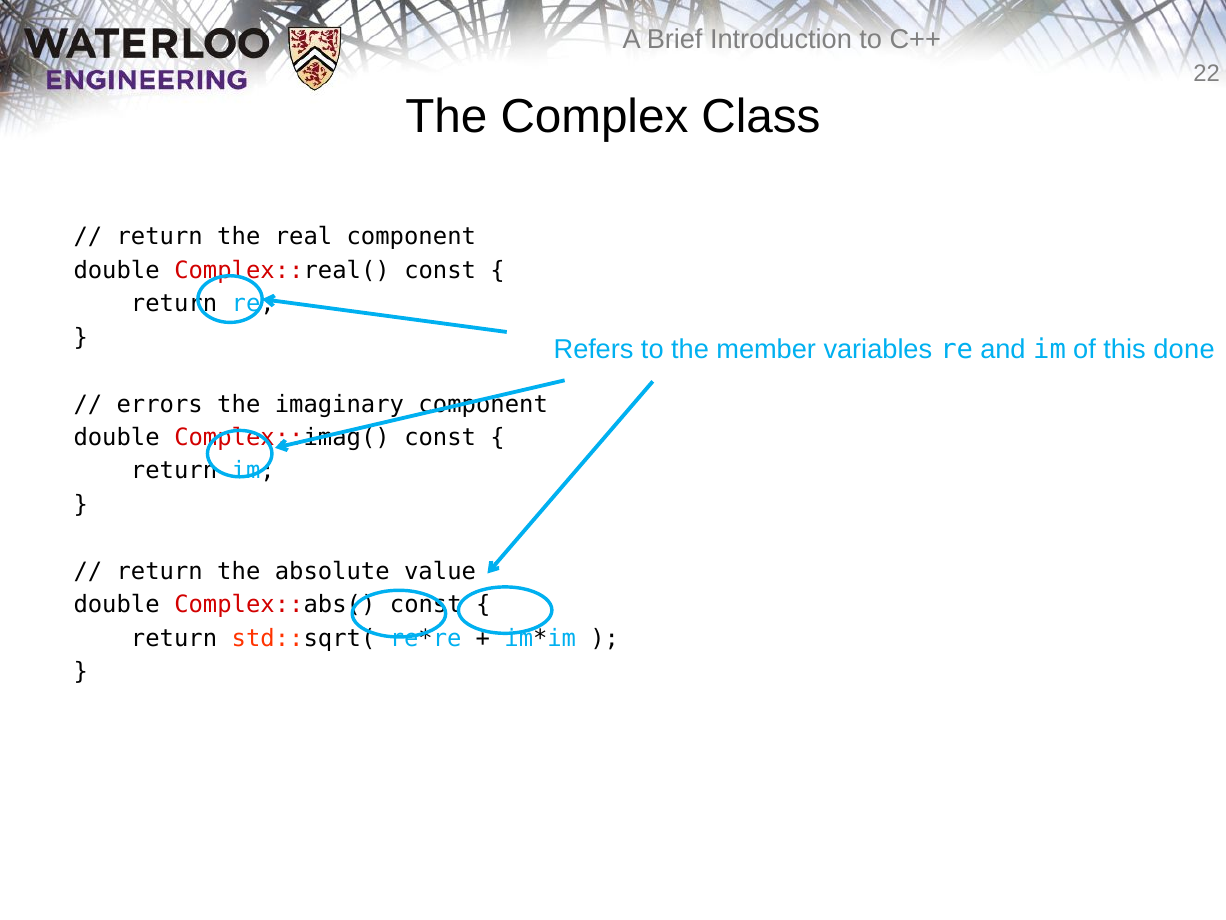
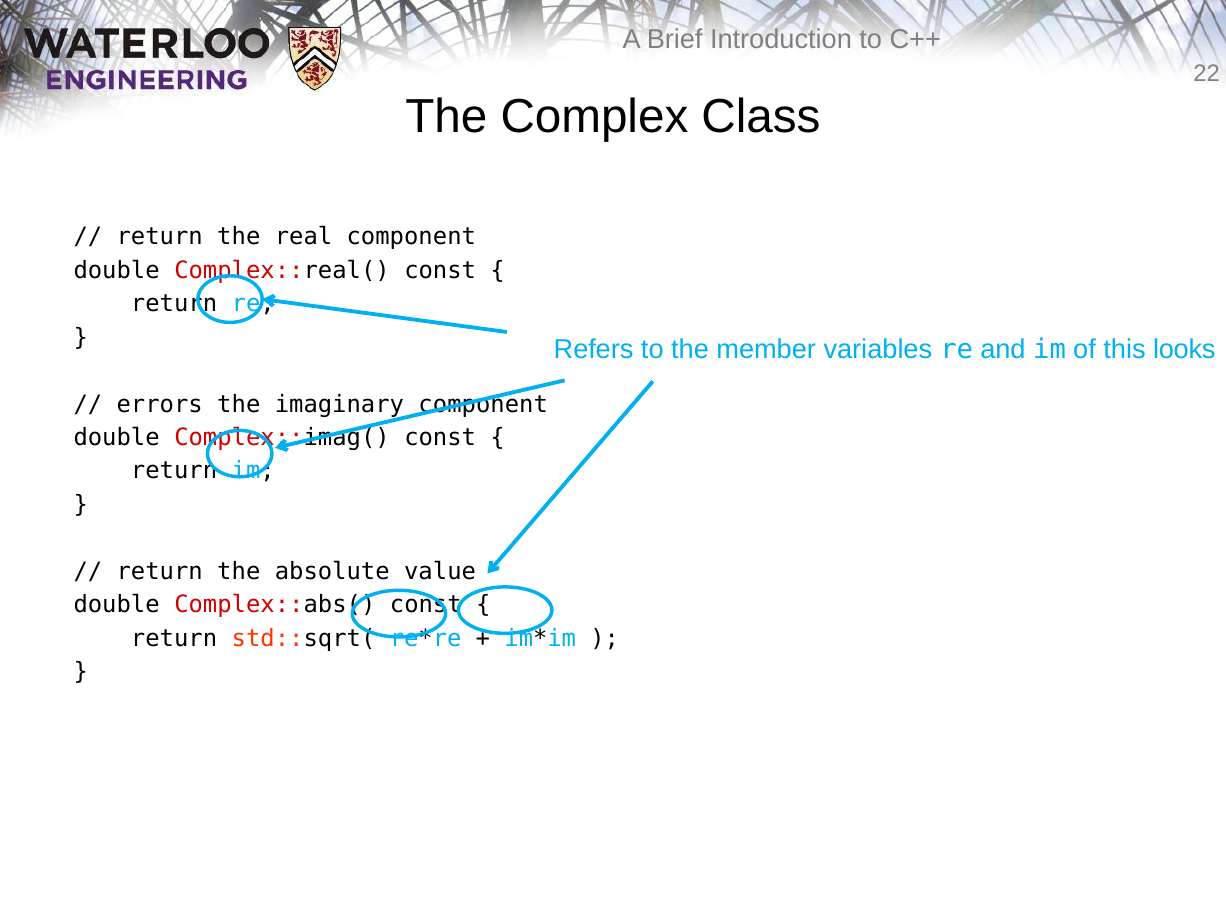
done: done -> looks
